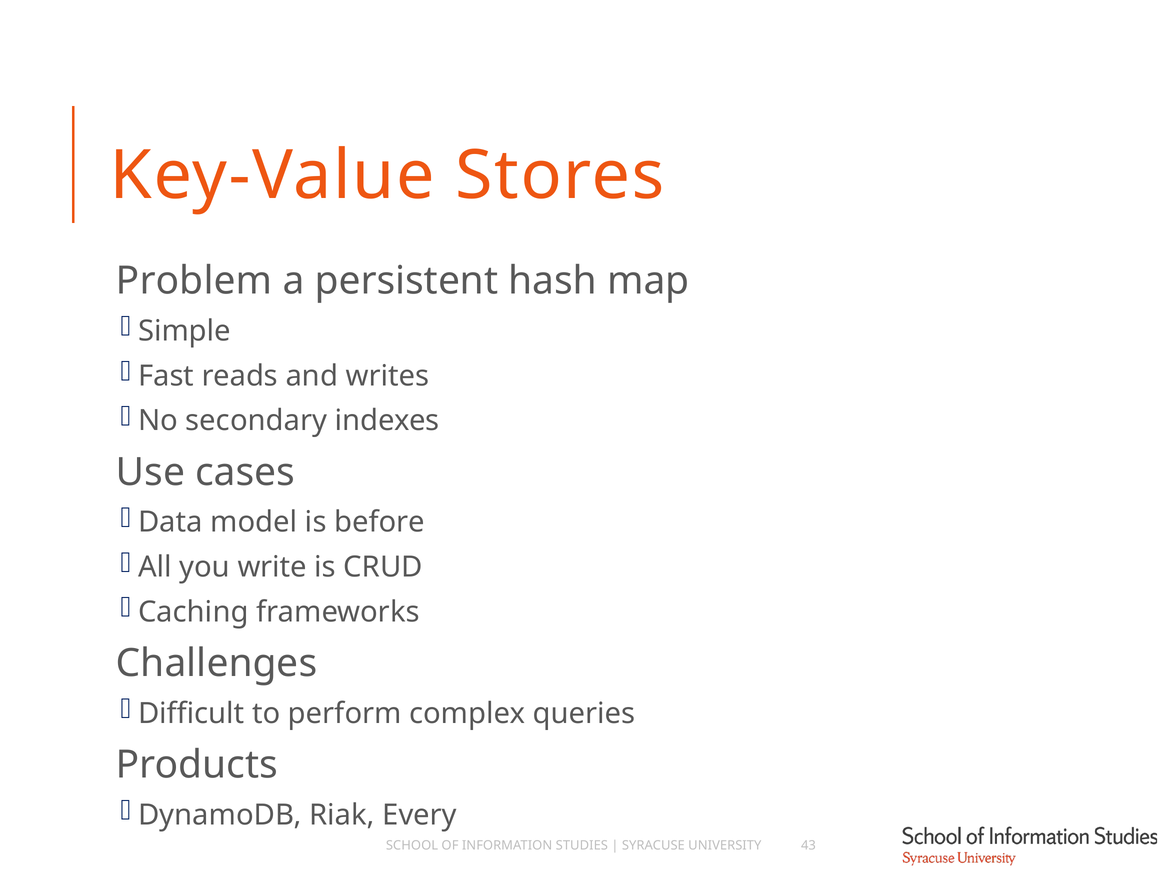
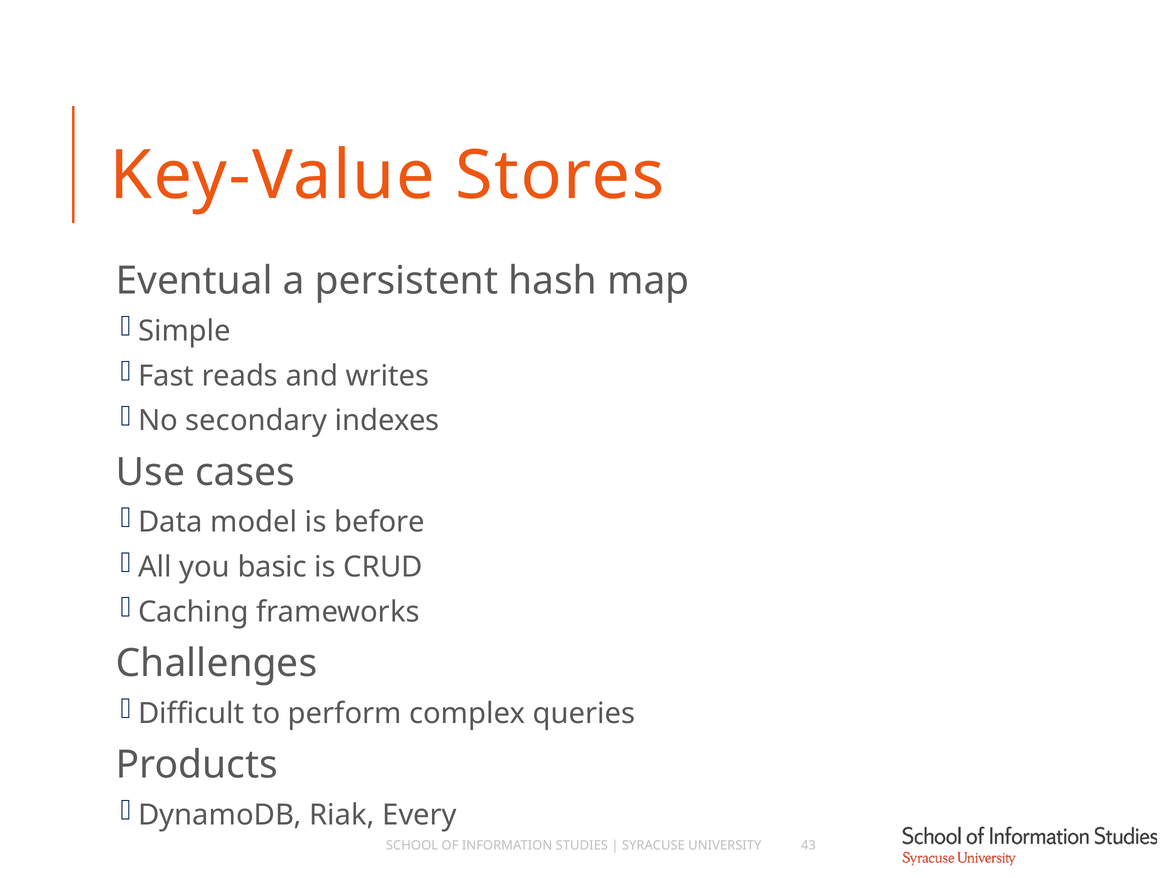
Problem: Problem -> Eventual
write: write -> basic
